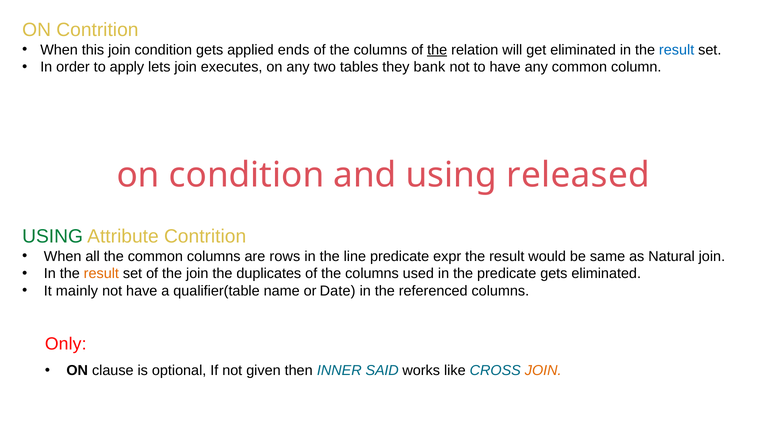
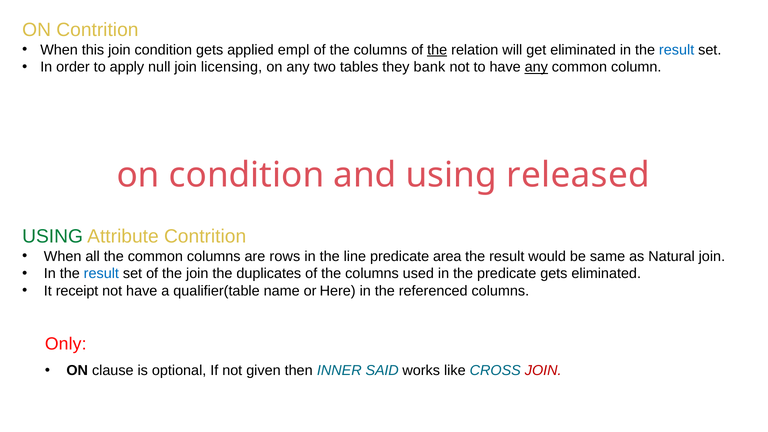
ends: ends -> empl
lets: lets -> null
executes: executes -> licensing
any at (536, 67) underline: none -> present
expr: expr -> area
result at (101, 274) colour: orange -> blue
mainly: mainly -> receipt
Date: Date -> Here
JOIN at (543, 371) colour: orange -> red
